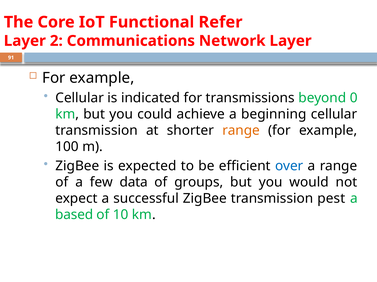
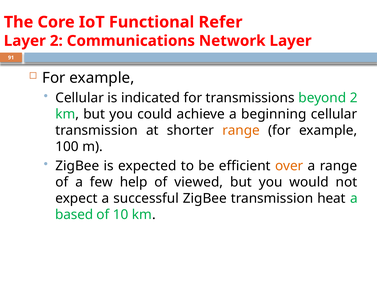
beyond 0: 0 -> 2
over colour: blue -> orange
data: data -> help
groups: groups -> viewed
pest: pest -> heat
